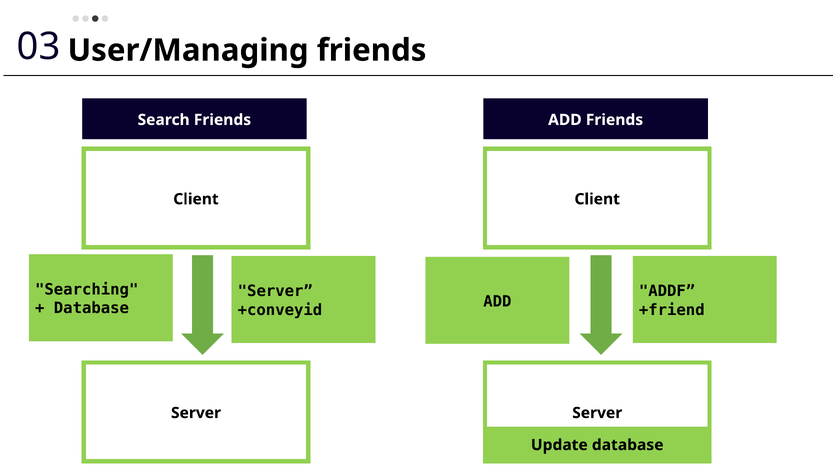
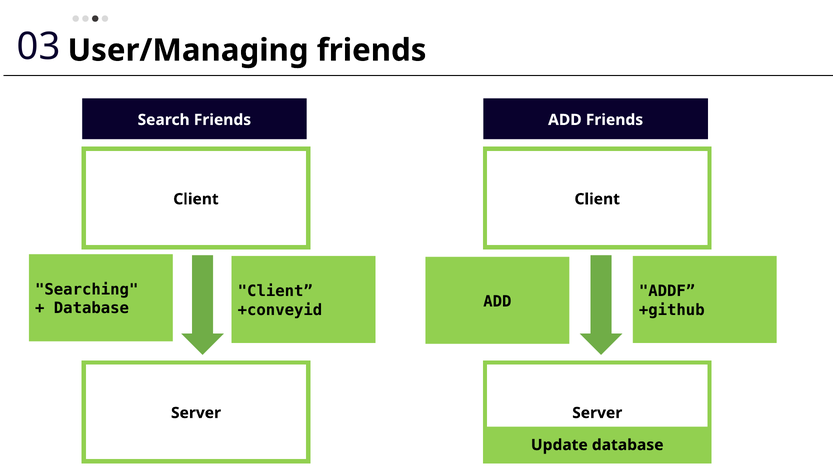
Server at (275, 292): Server -> Client
+friend: +friend -> +github
